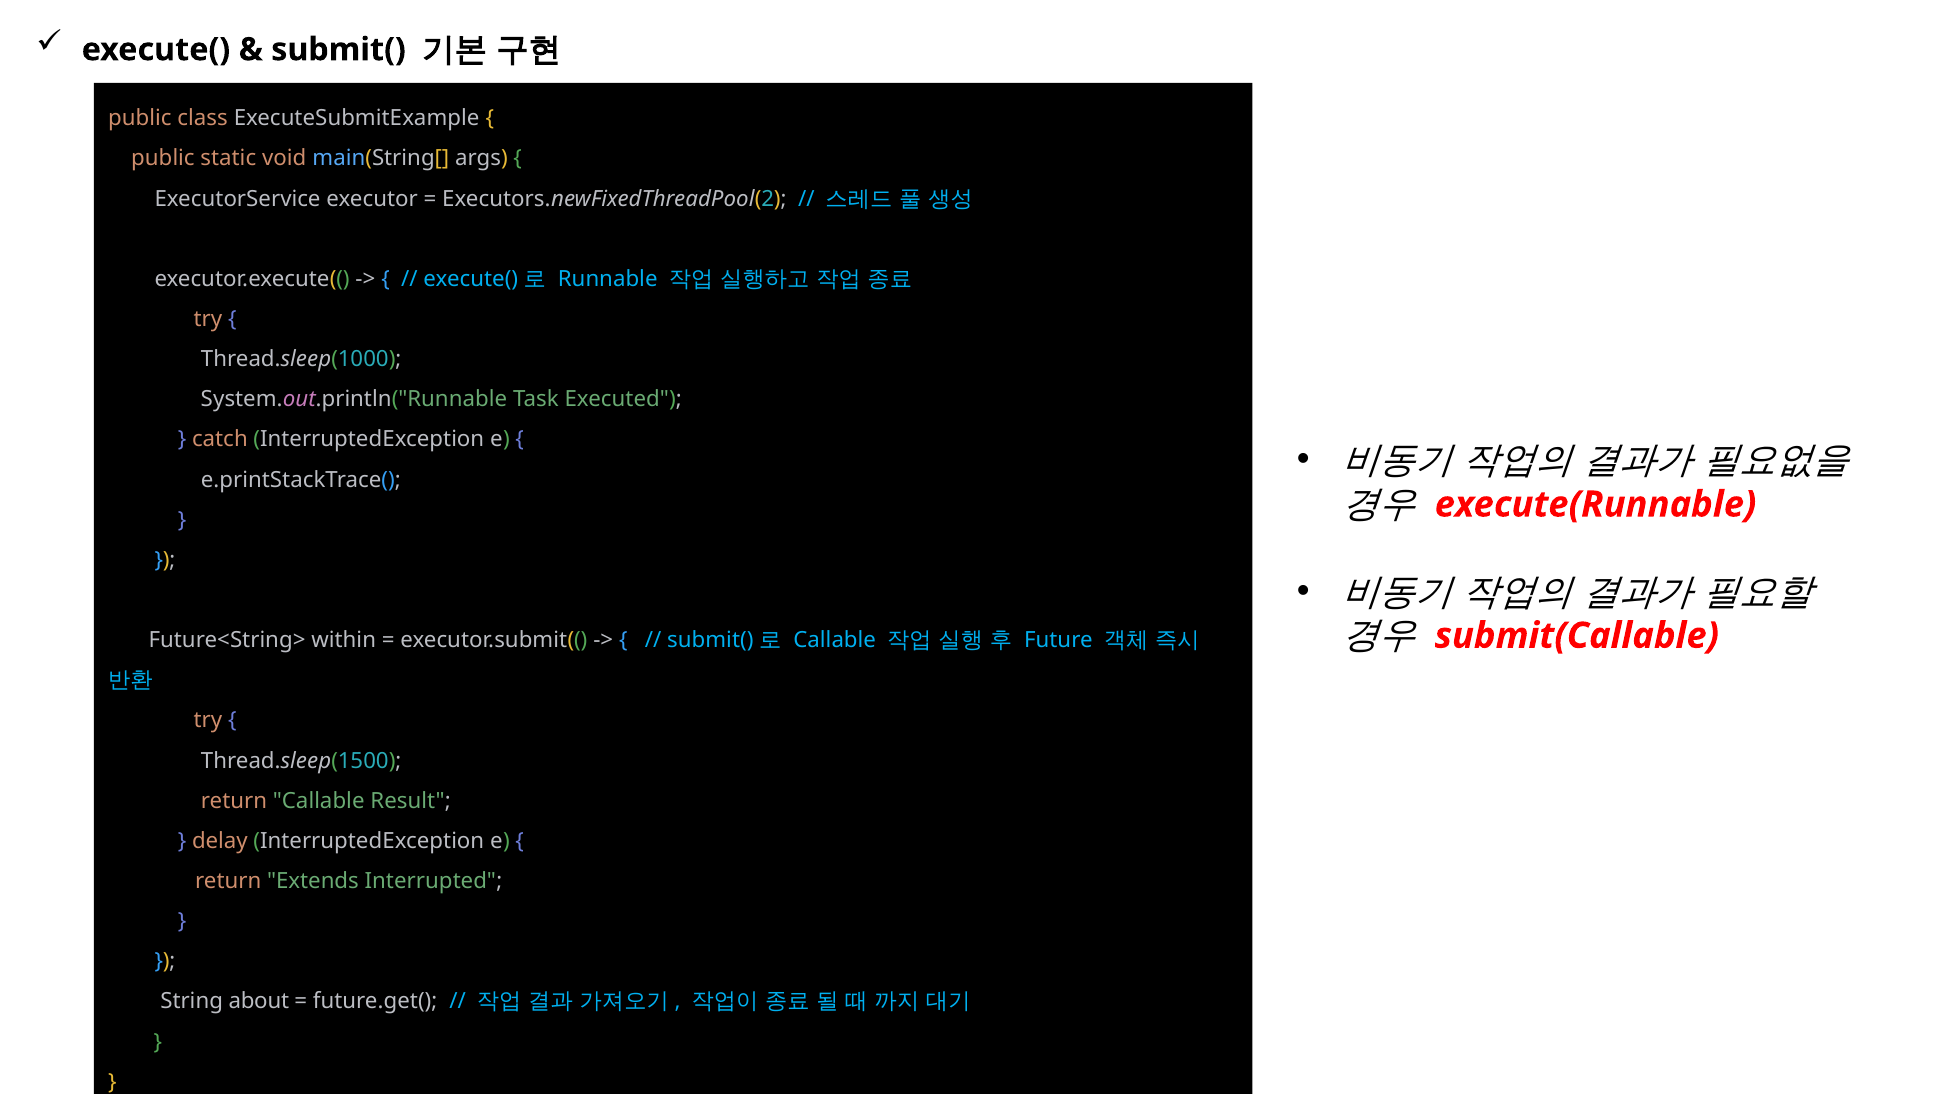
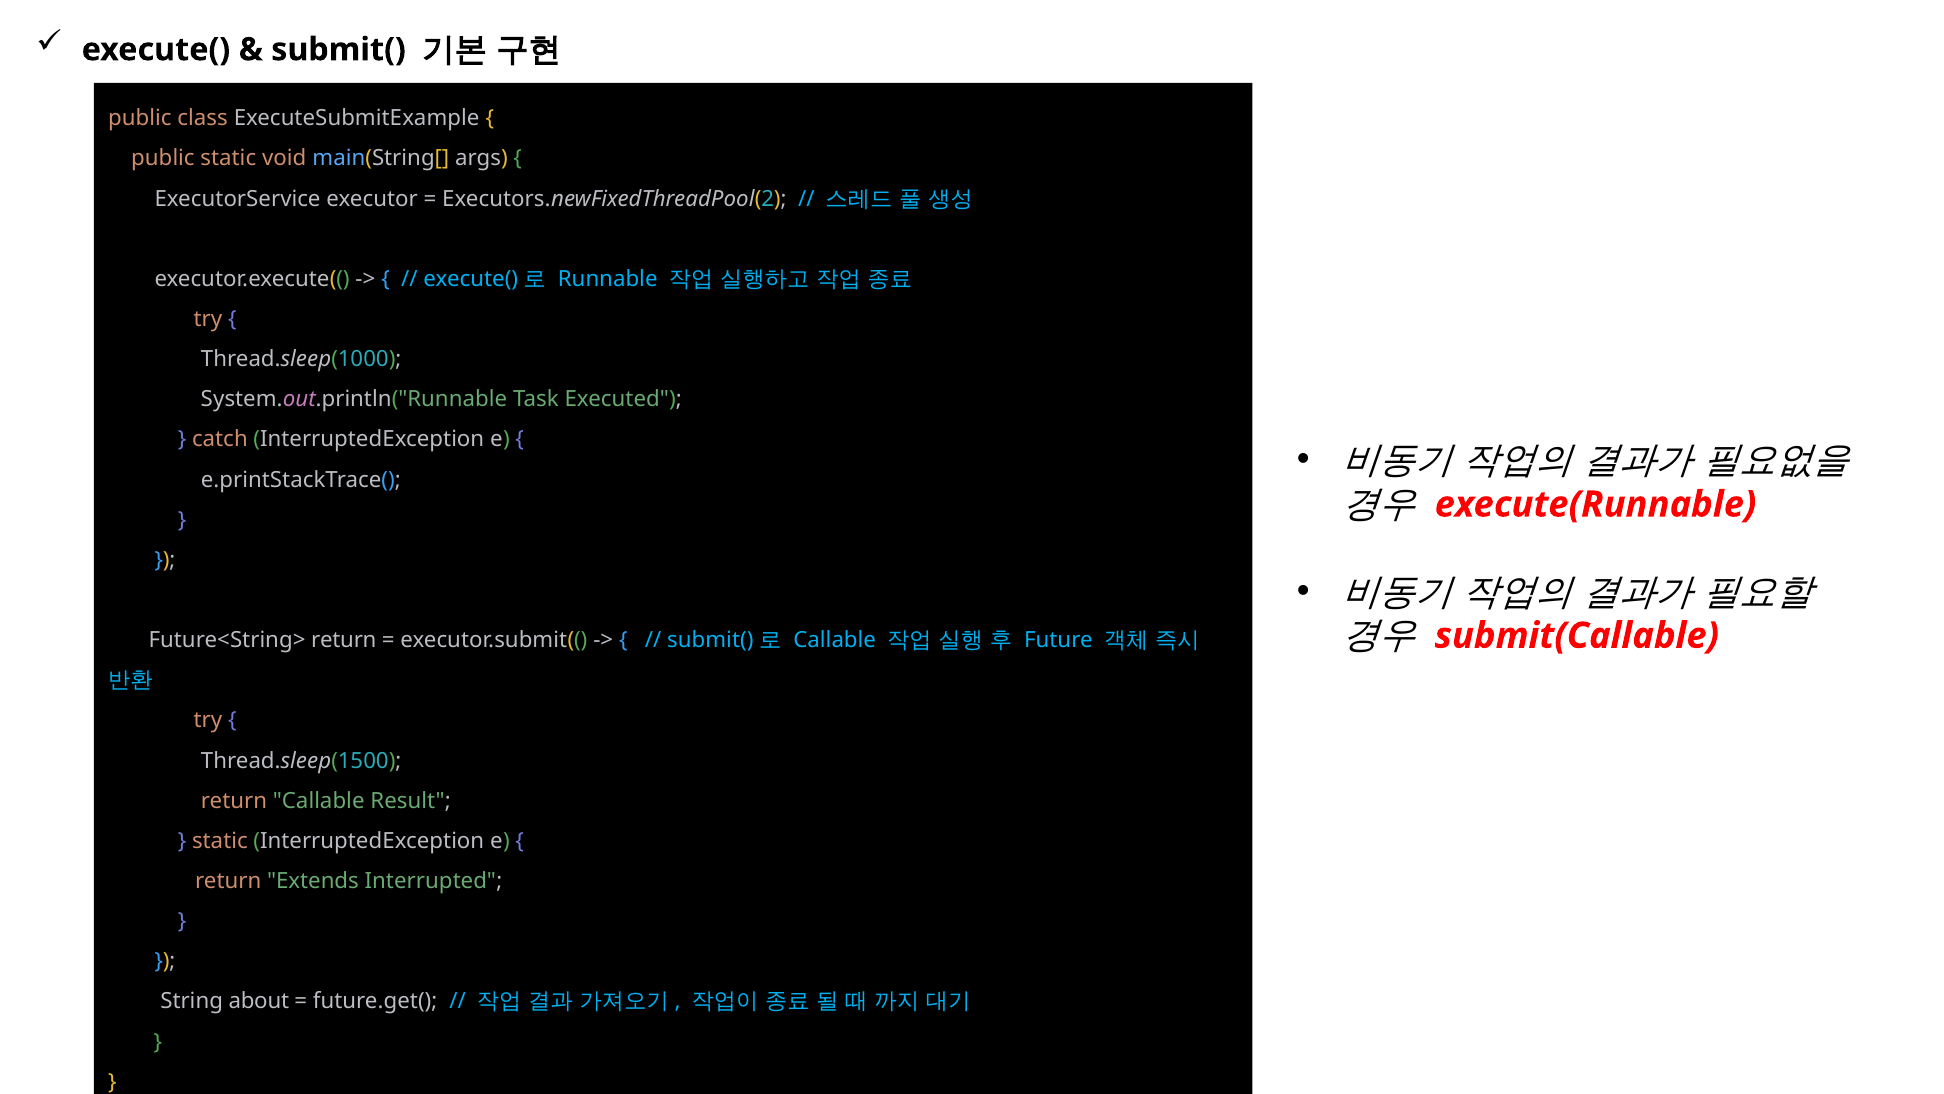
Future<String> within: within -> return
delay at (220, 841): delay -> static
